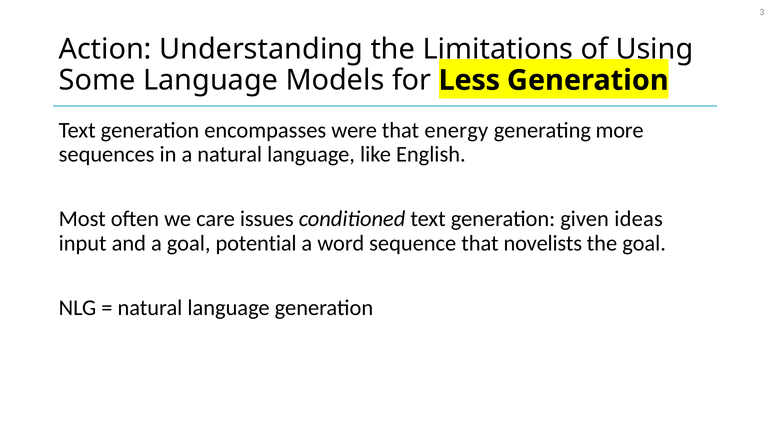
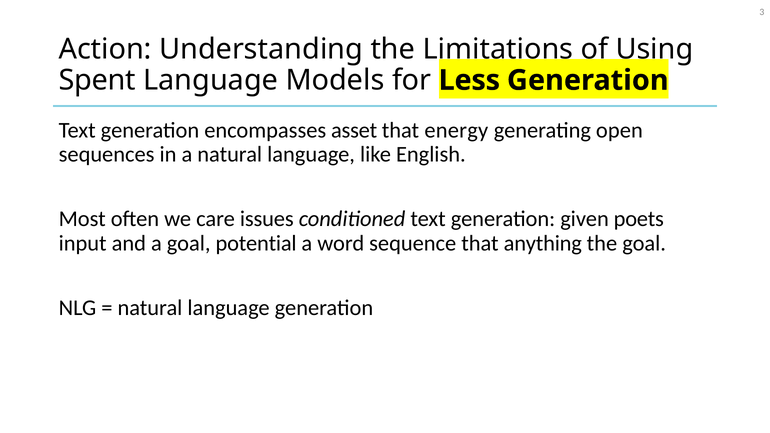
Some: Some -> Spent
were: were -> asset
more: more -> open
ideas: ideas -> poets
novelists: novelists -> anything
